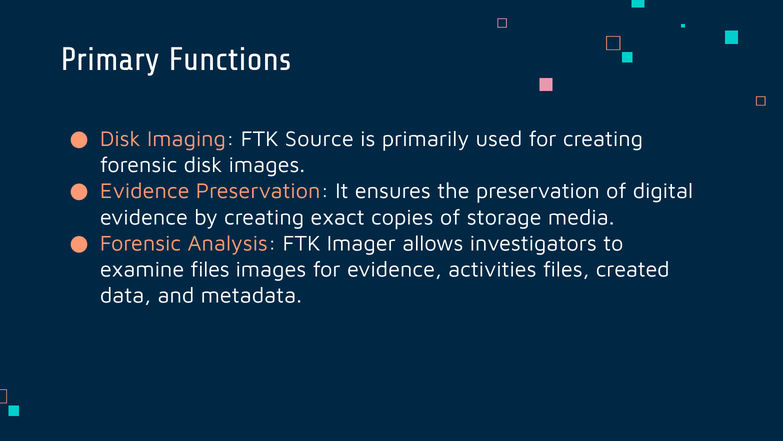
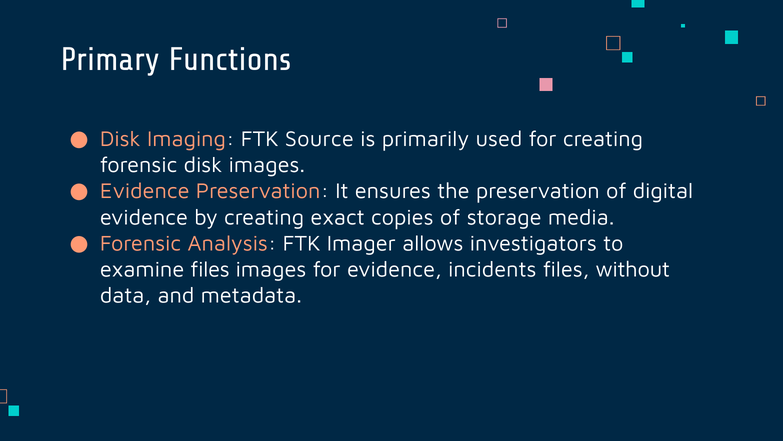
activities: activities -> incidents
created: created -> without
